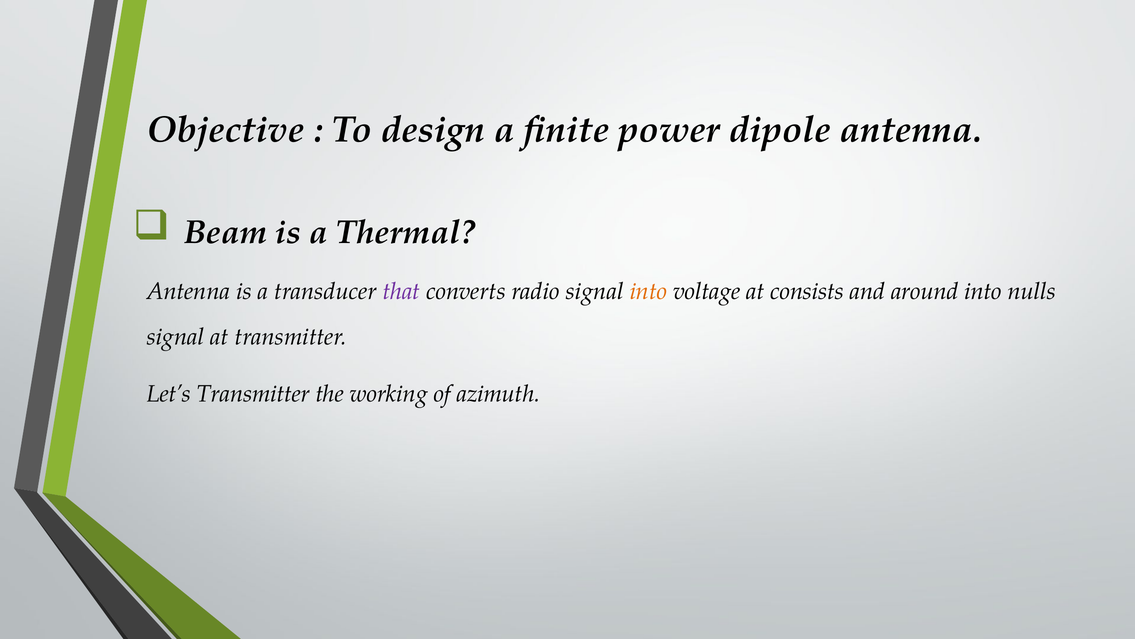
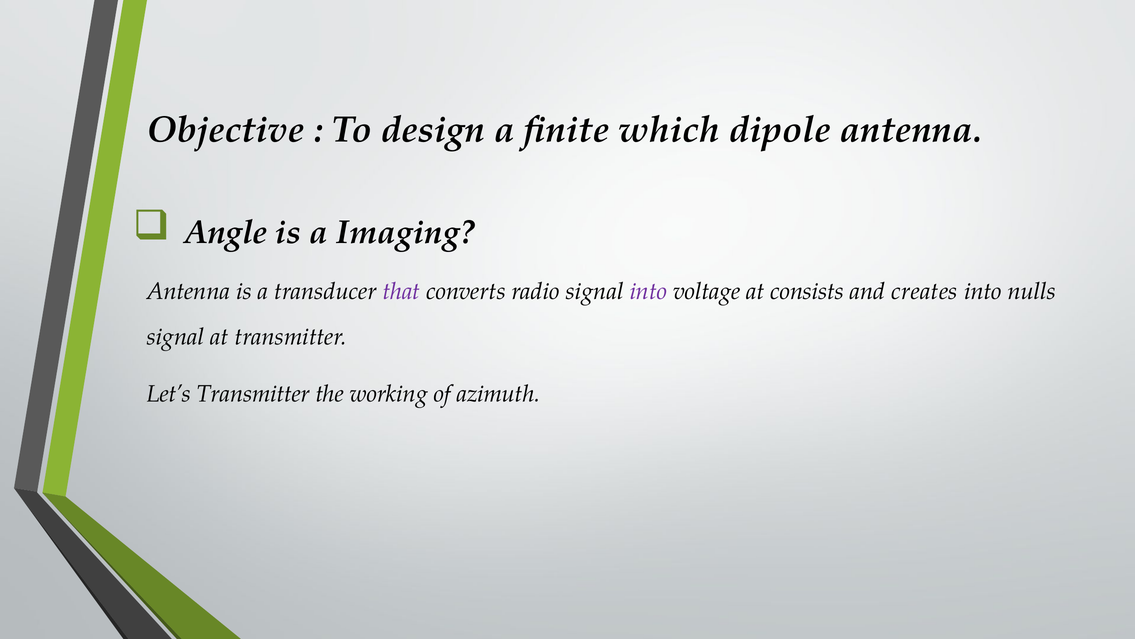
power: power -> which
Beam: Beam -> Angle
Thermal: Thermal -> Imaging
into at (648, 291) colour: orange -> purple
around: around -> creates
